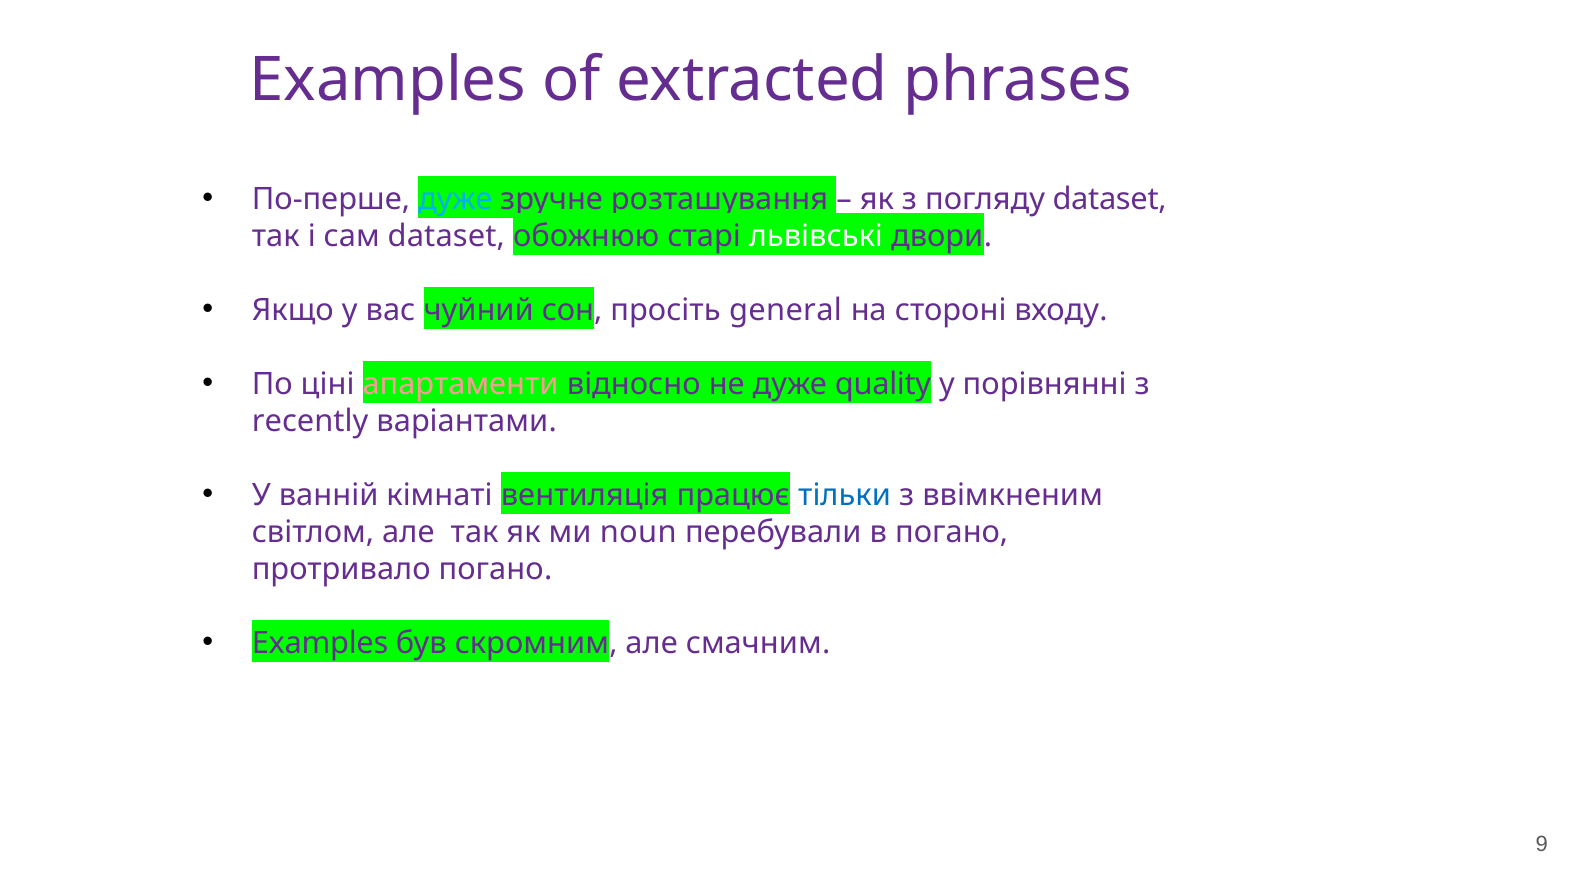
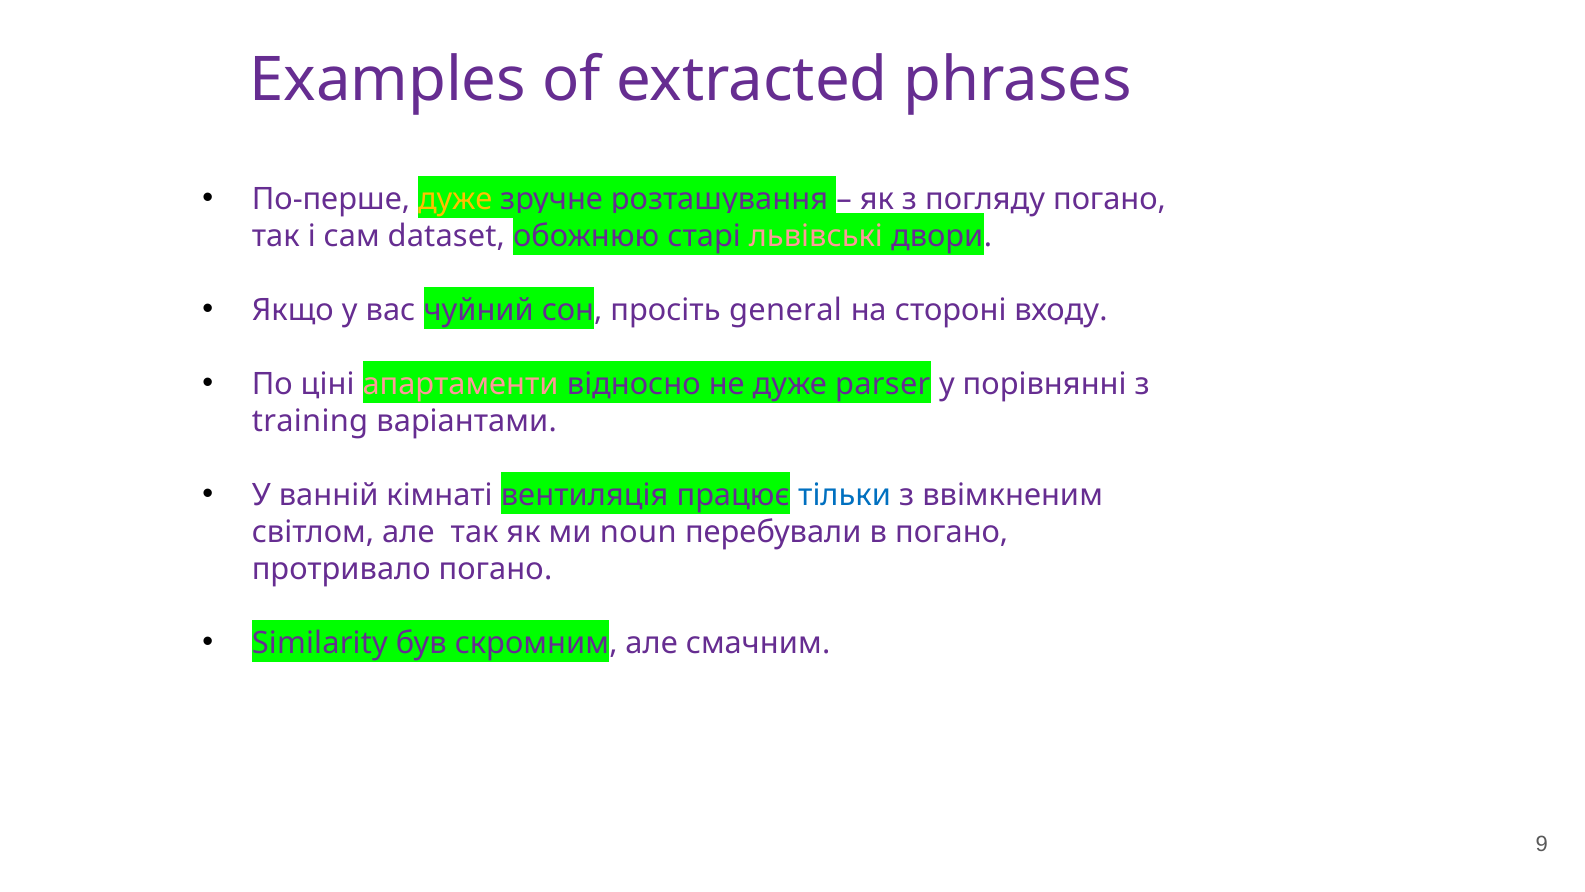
дуже at (455, 199) colour: light blue -> yellow
dataset at (1110, 199): dataset -> погано
львівські colour: white -> pink
quality: quality -> parser
recently: recently -> training
Examples at (320, 643): Examples -> Similarity
